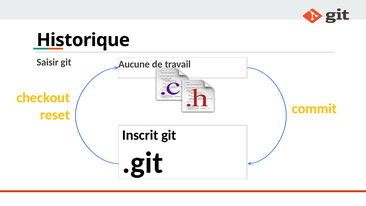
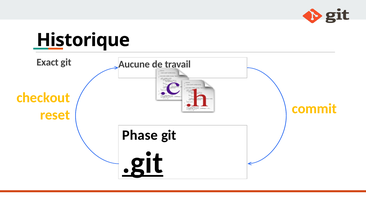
Saisir: Saisir -> Exact
Inscrit: Inscrit -> Phase
.git underline: none -> present
